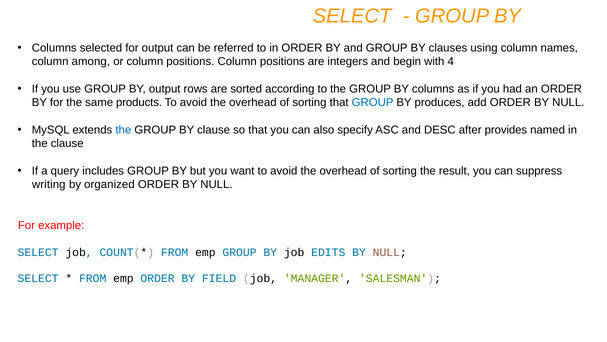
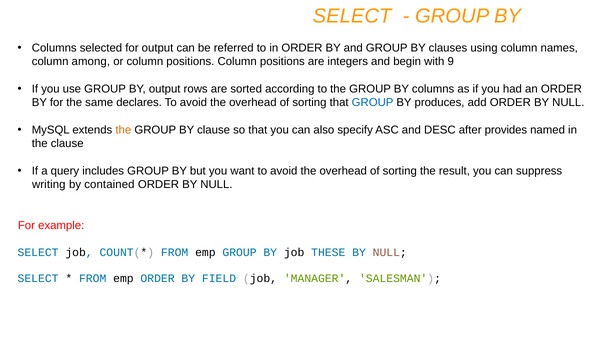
4: 4 -> 9
products: products -> declares
the at (123, 130) colour: blue -> orange
organized: organized -> contained
EDITS: EDITS -> THESE
